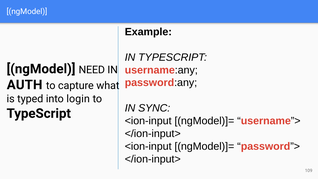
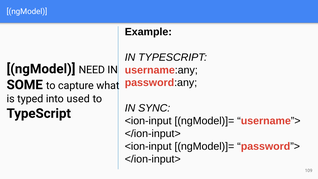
AUTH: AUTH -> SOME
login: login -> used
